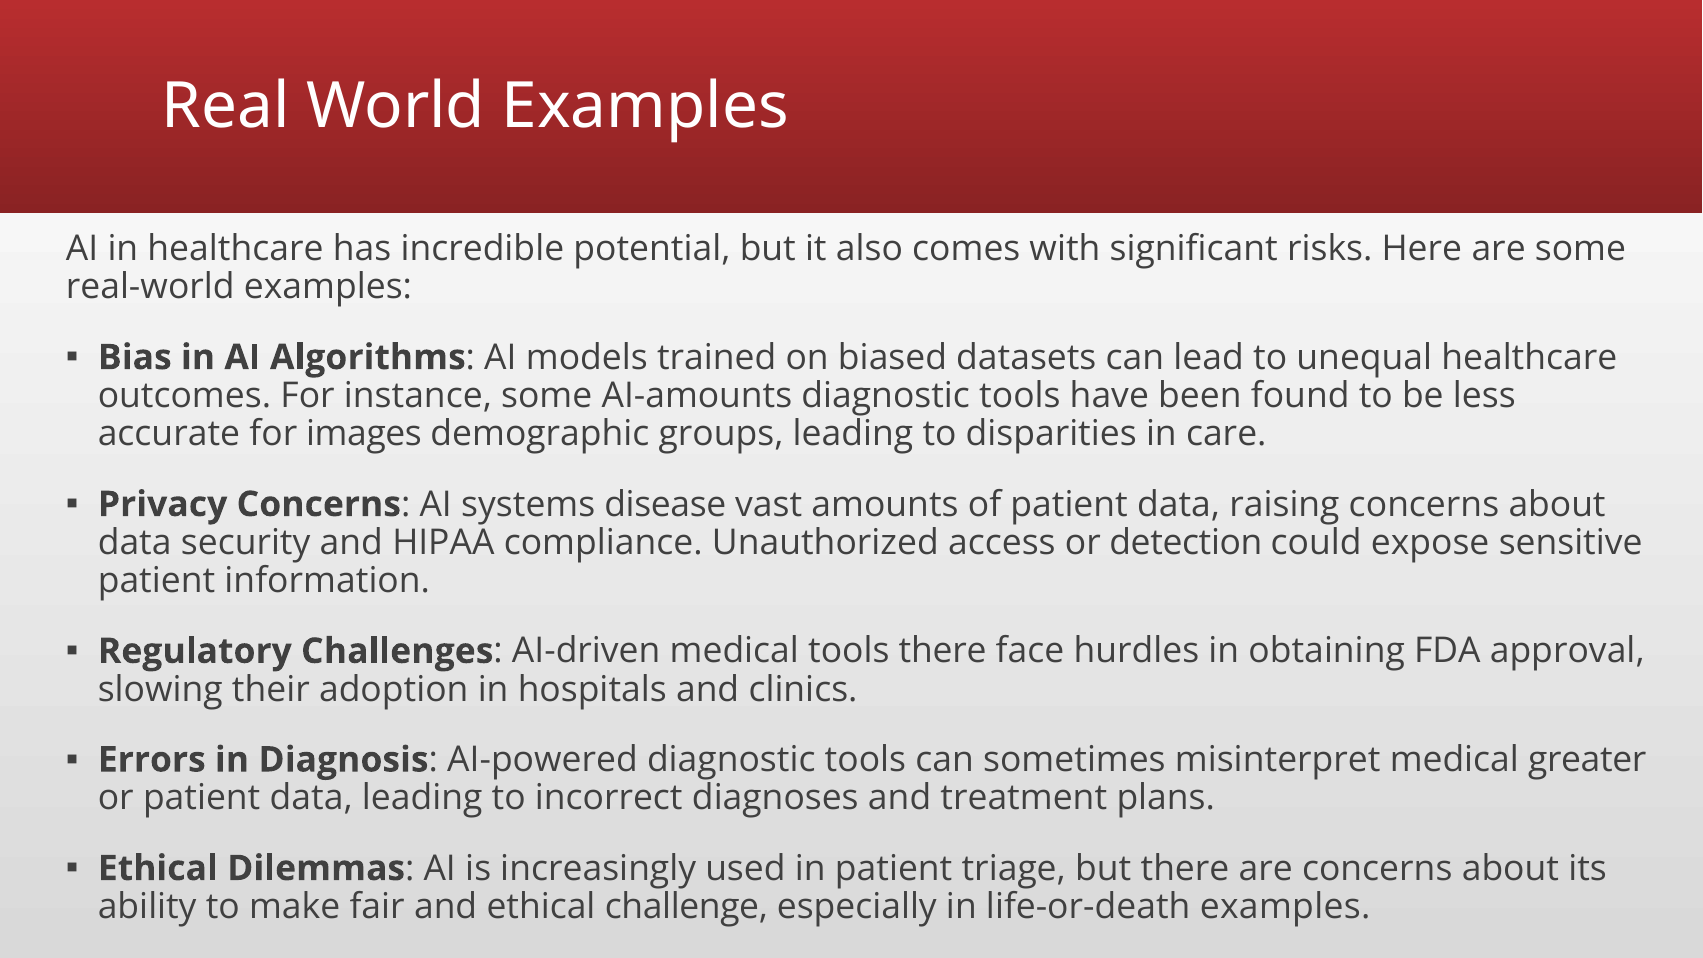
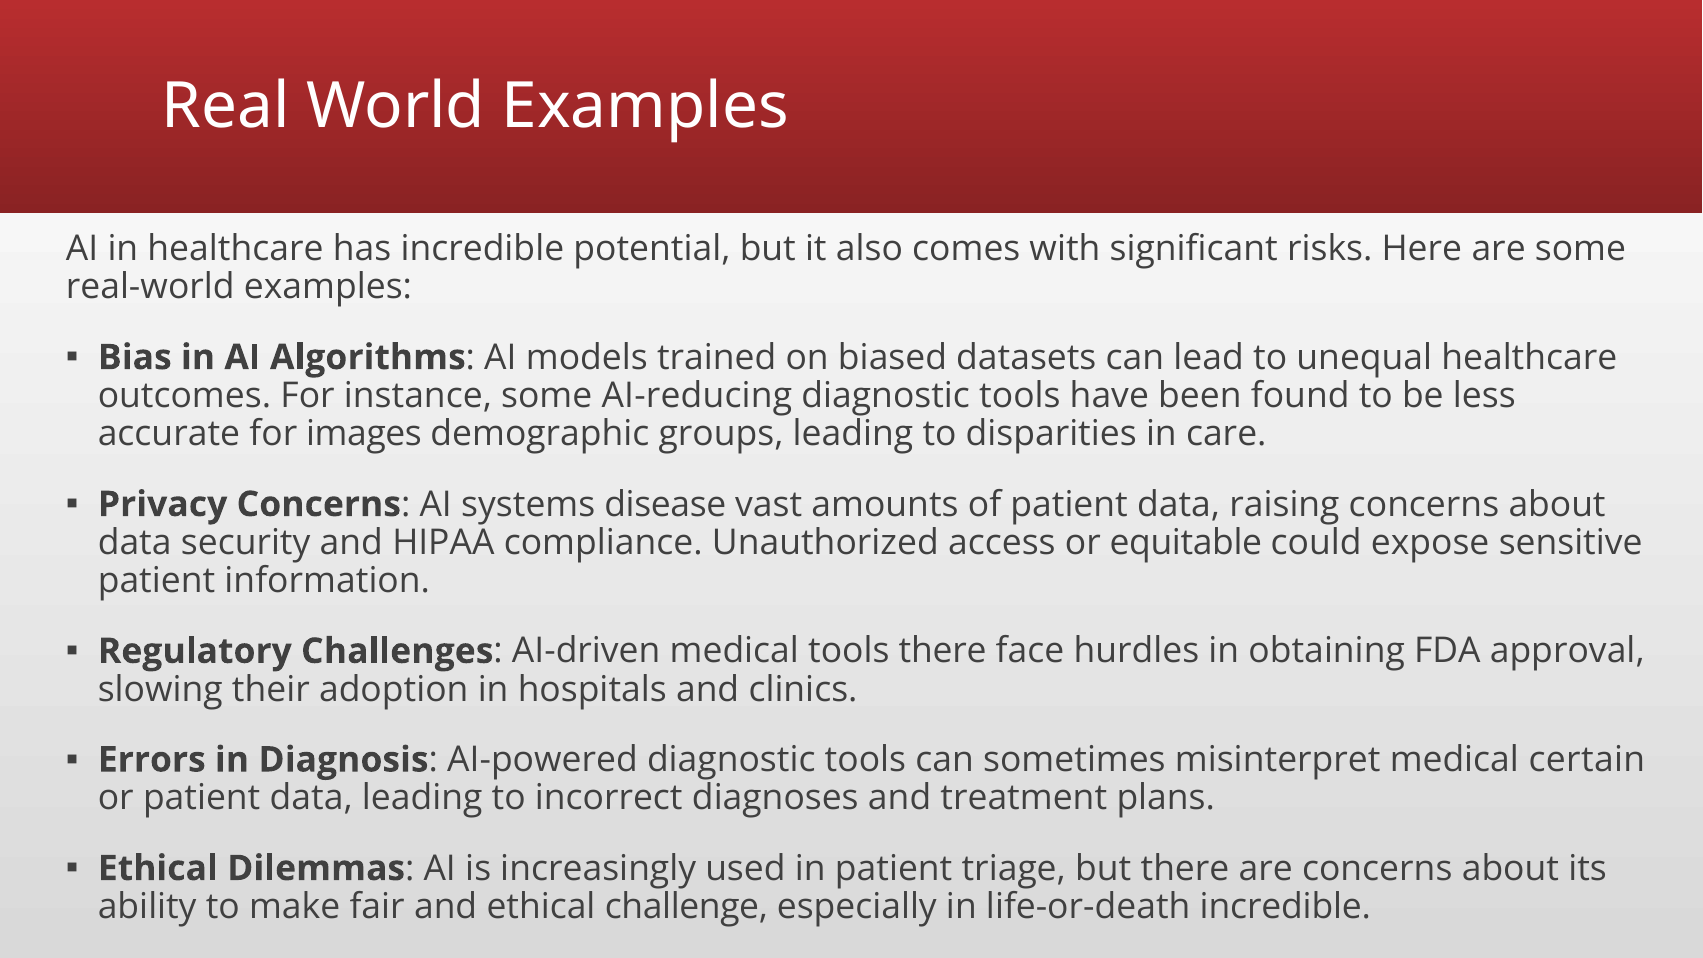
AI-amounts: AI-amounts -> AI-reducing
detection: detection -> equitable
greater: greater -> certain
life-or-death examples: examples -> incredible
